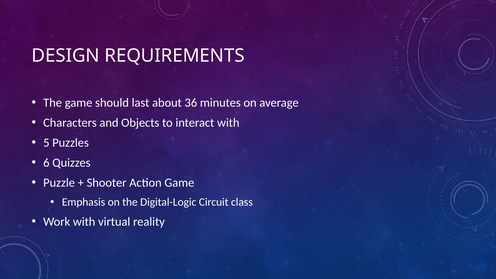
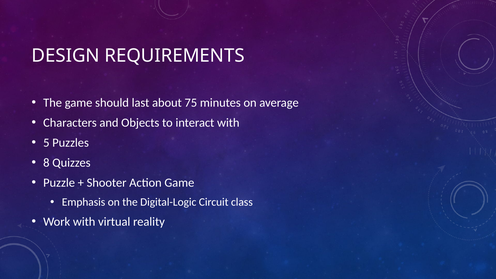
36: 36 -> 75
6: 6 -> 8
